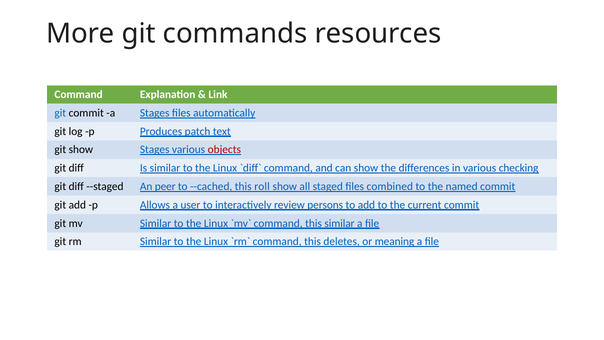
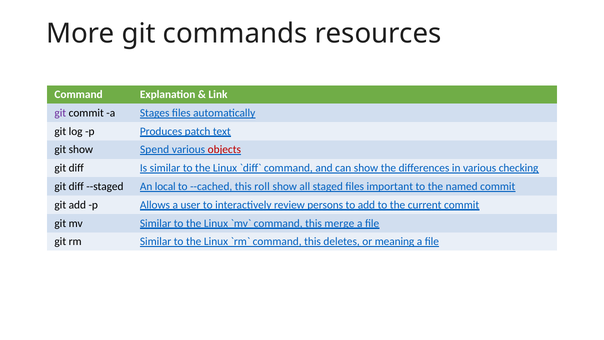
git at (60, 113) colour: blue -> purple
show Stages: Stages -> Spend
peer: peer -> local
combined: combined -> important
this similar: similar -> merge
